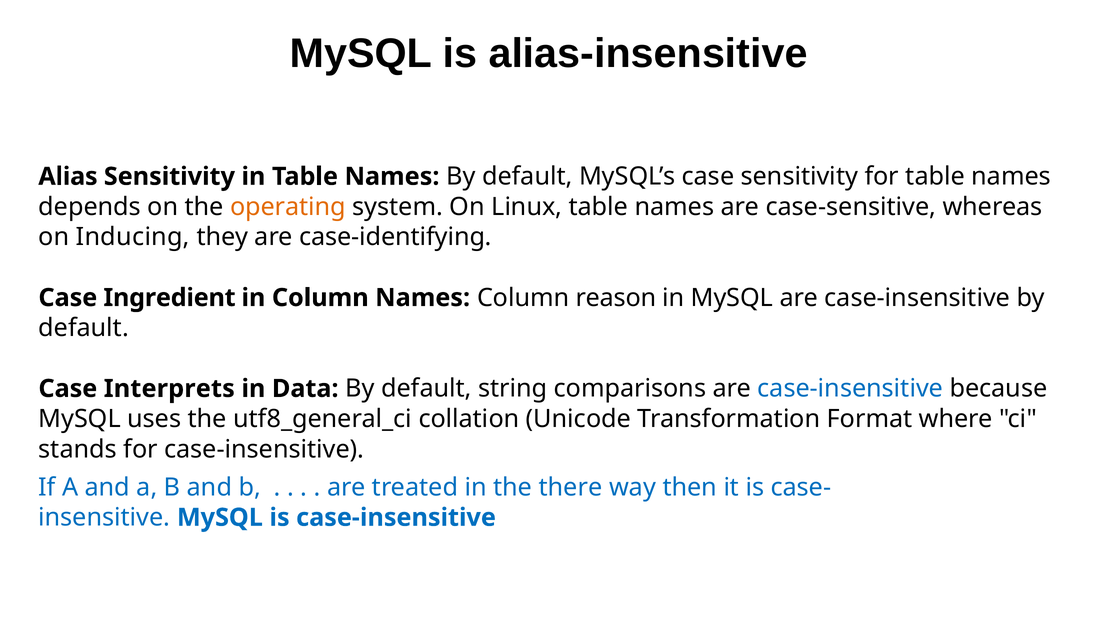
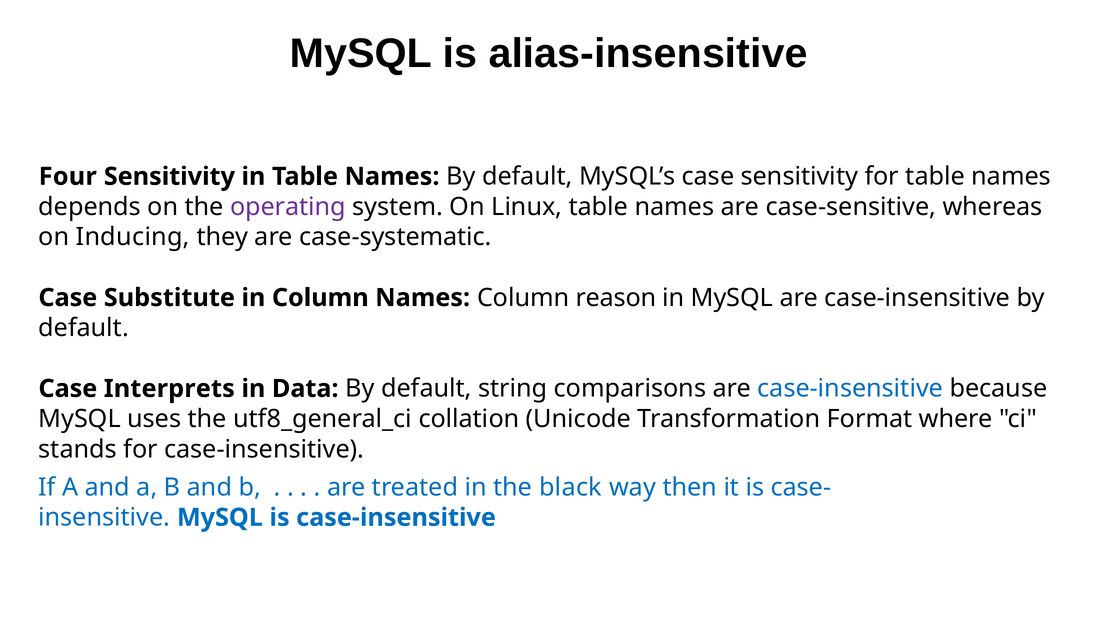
Alias: Alias -> Four
operating colour: orange -> purple
case-identifying: case-identifying -> case-systematic
Ingredient: Ingredient -> Substitute
there: there -> black
